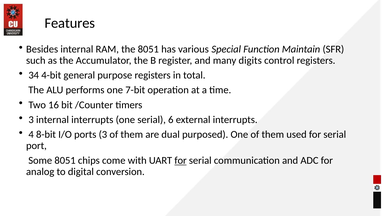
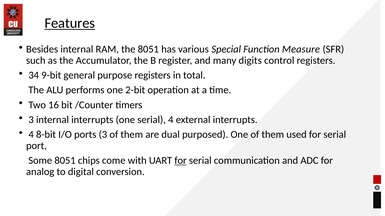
Features underline: none -> present
Maintain: Maintain -> Measure
4-bit: 4-bit -> 9-bit
7-bit: 7-bit -> 2-bit
serial 6: 6 -> 4
